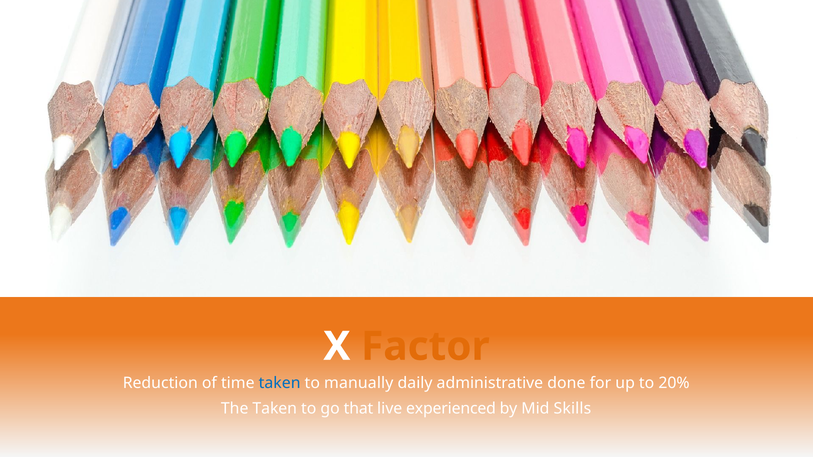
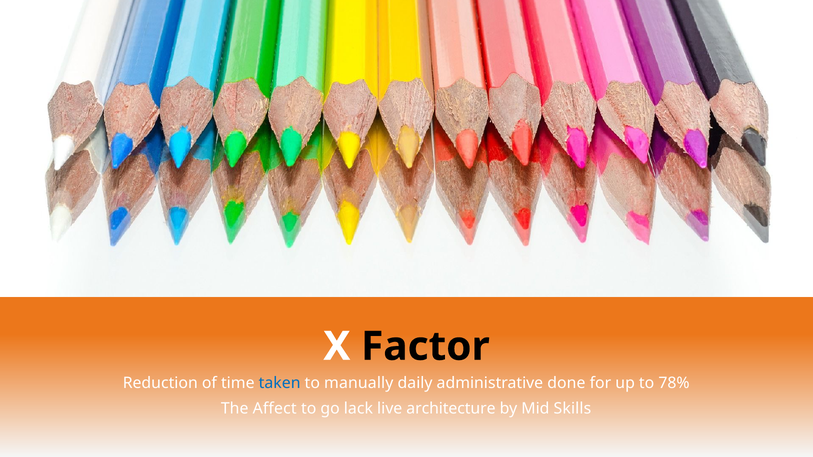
Factor colour: orange -> black
20%: 20% -> 78%
The Taken: Taken -> Affect
that: that -> lack
experienced: experienced -> architecture
